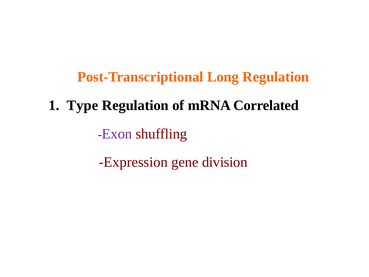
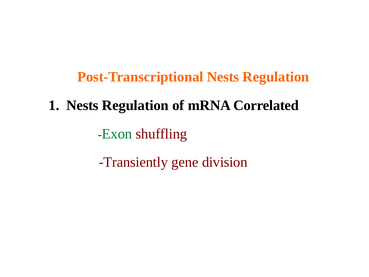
Post-Transcriptional Long: Long -> Nests
1 Type: Type -> Nests
Exon colour: purple -> green
Expression: Expression -> Transiently
